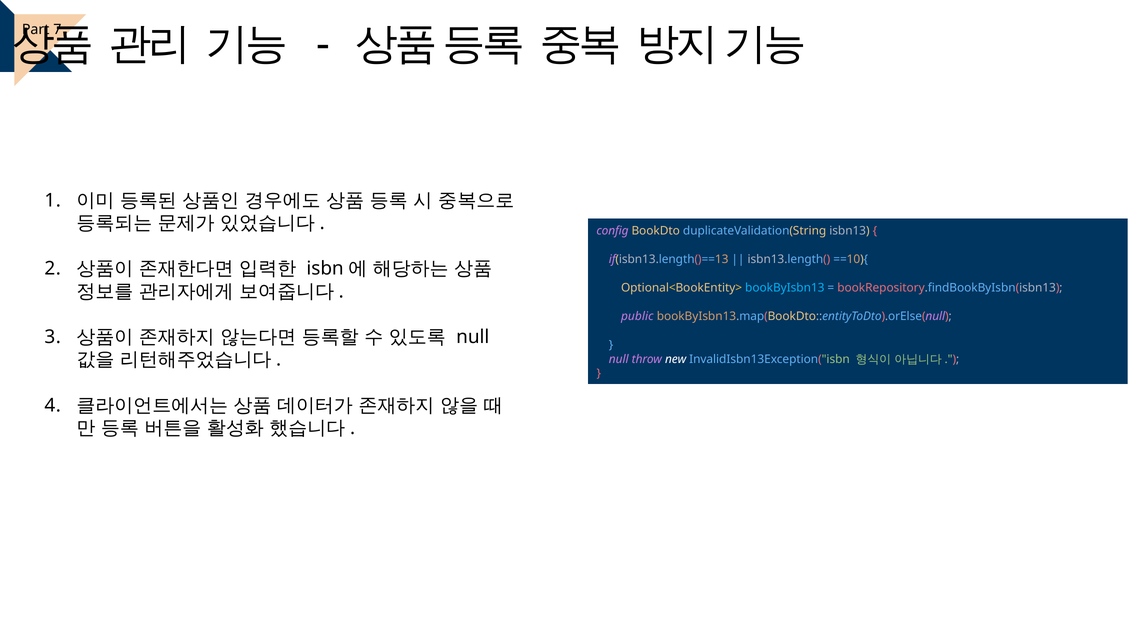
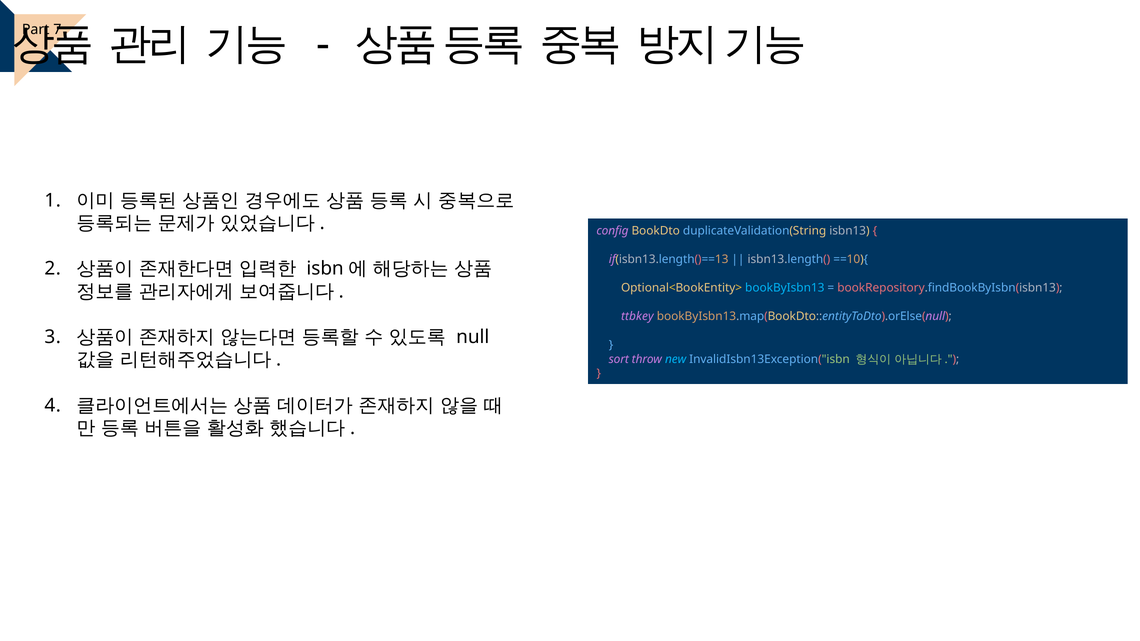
public: public -> ttbkey
null at (619, 359): null -> sort
new colour: white -> light blue
